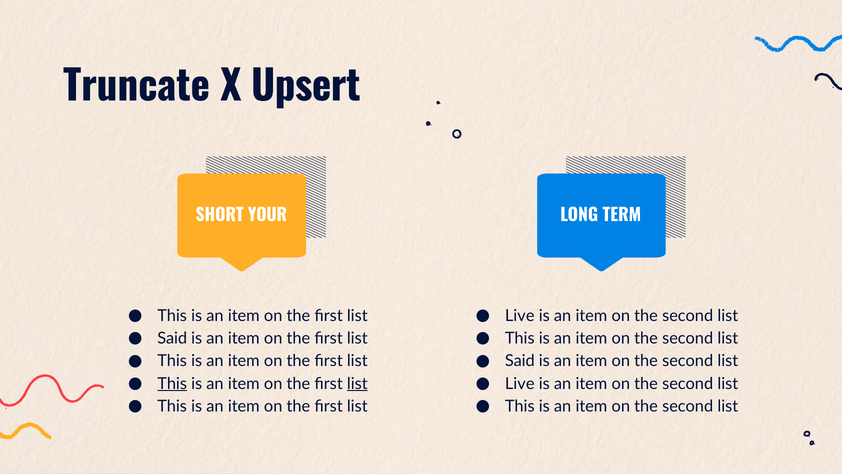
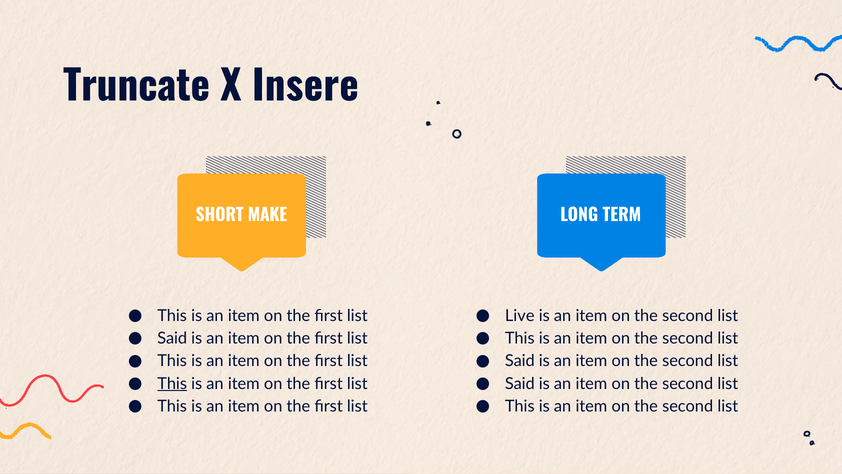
Upsert: Upsert -> Insere
YOUR: YOUR -> MAKE
list at (357, 383) underline: present -> none
Live at (520, 383): Live -> Said
